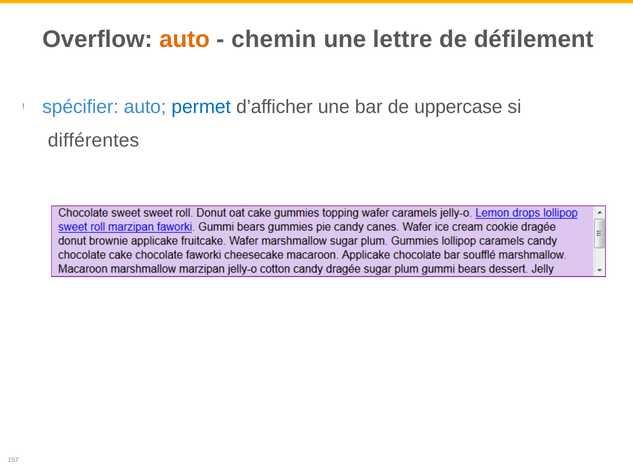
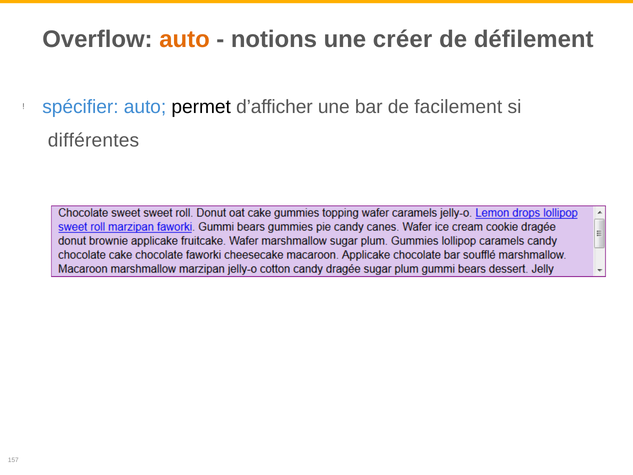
chemin: chemin -> notions
lettre: lettre -> créer
permet colour: blue -> black
uppercase: uppercase -> facilement
